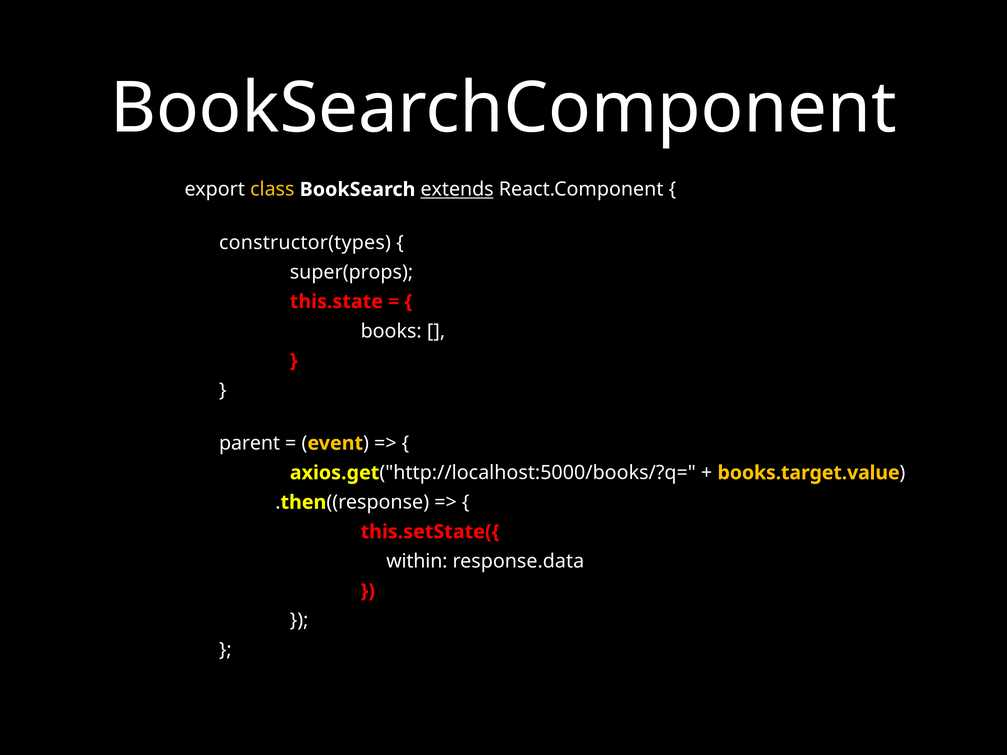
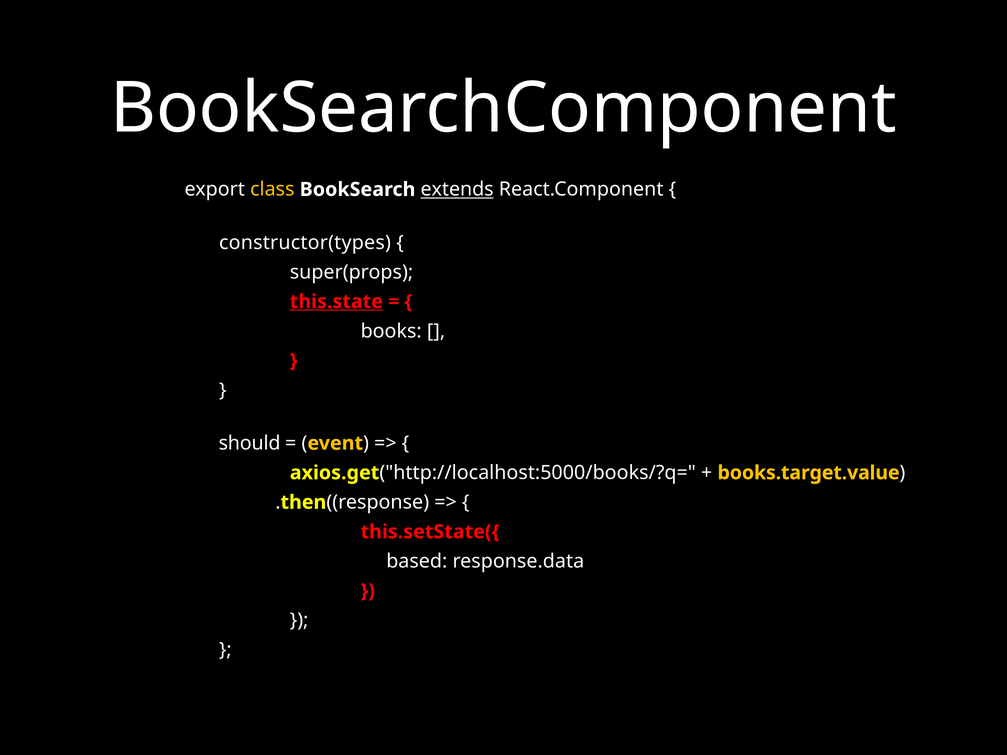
this.state underline: none -> present
parent: parent -> should
within: within -> based
